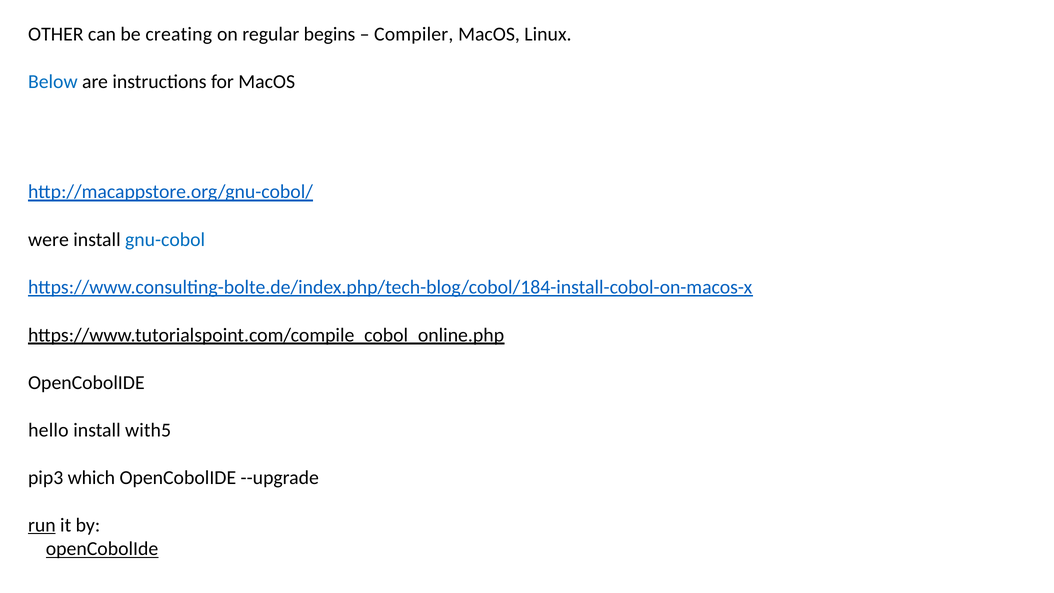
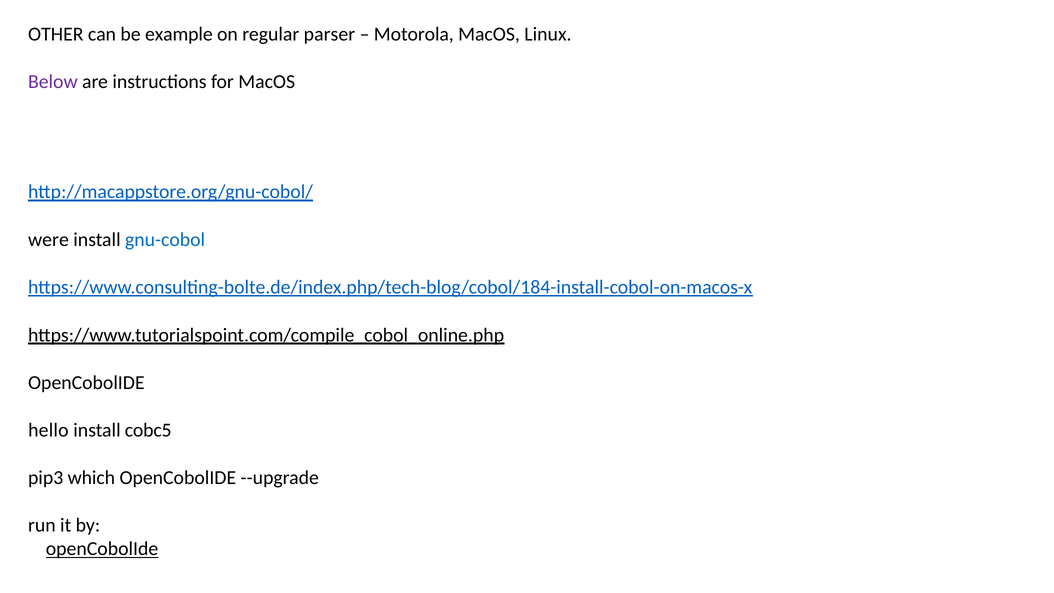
creating: creating -> example
begins: begins -> parser
Compiler: Compiler -> Motorola
Below colour: blue -> purple
with5: with5 -> cobc5
run underline: present -> none
